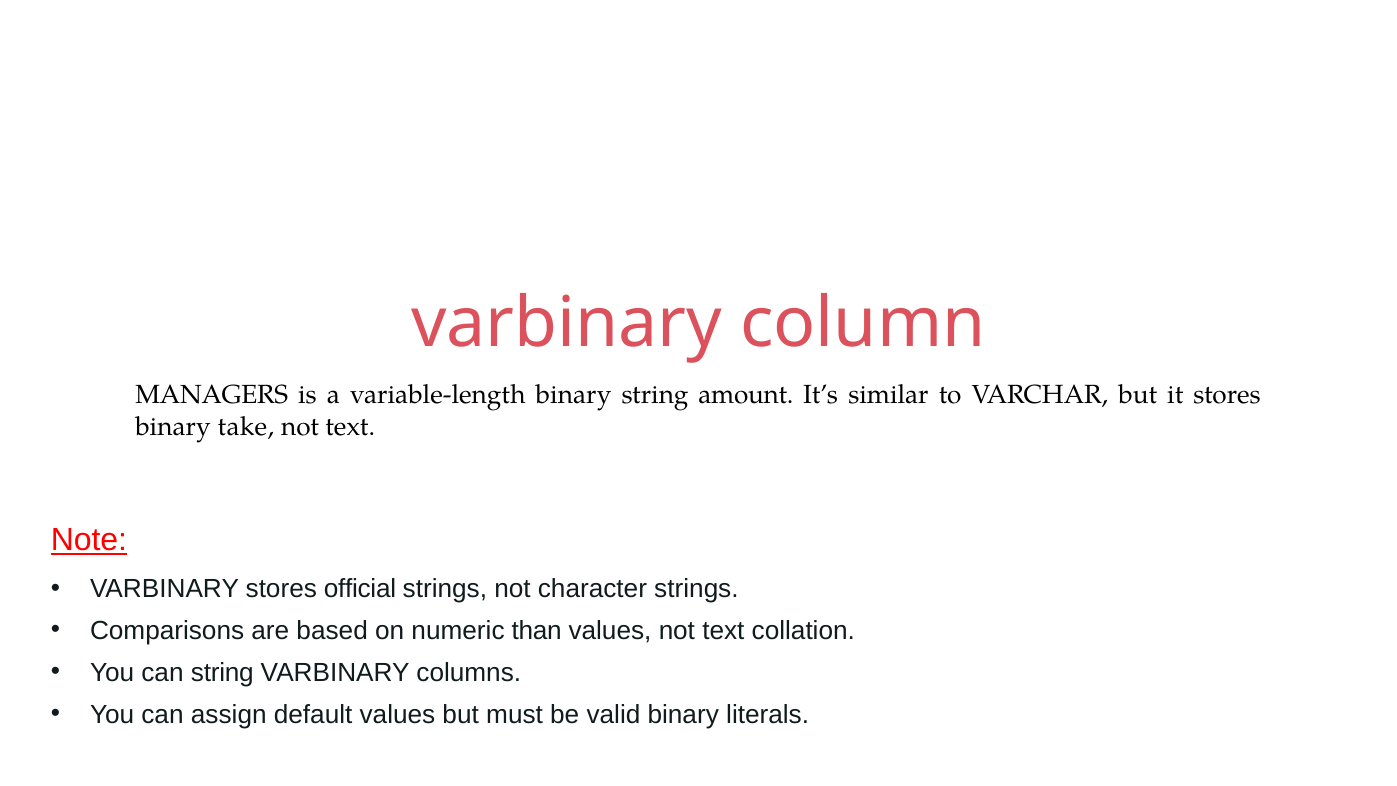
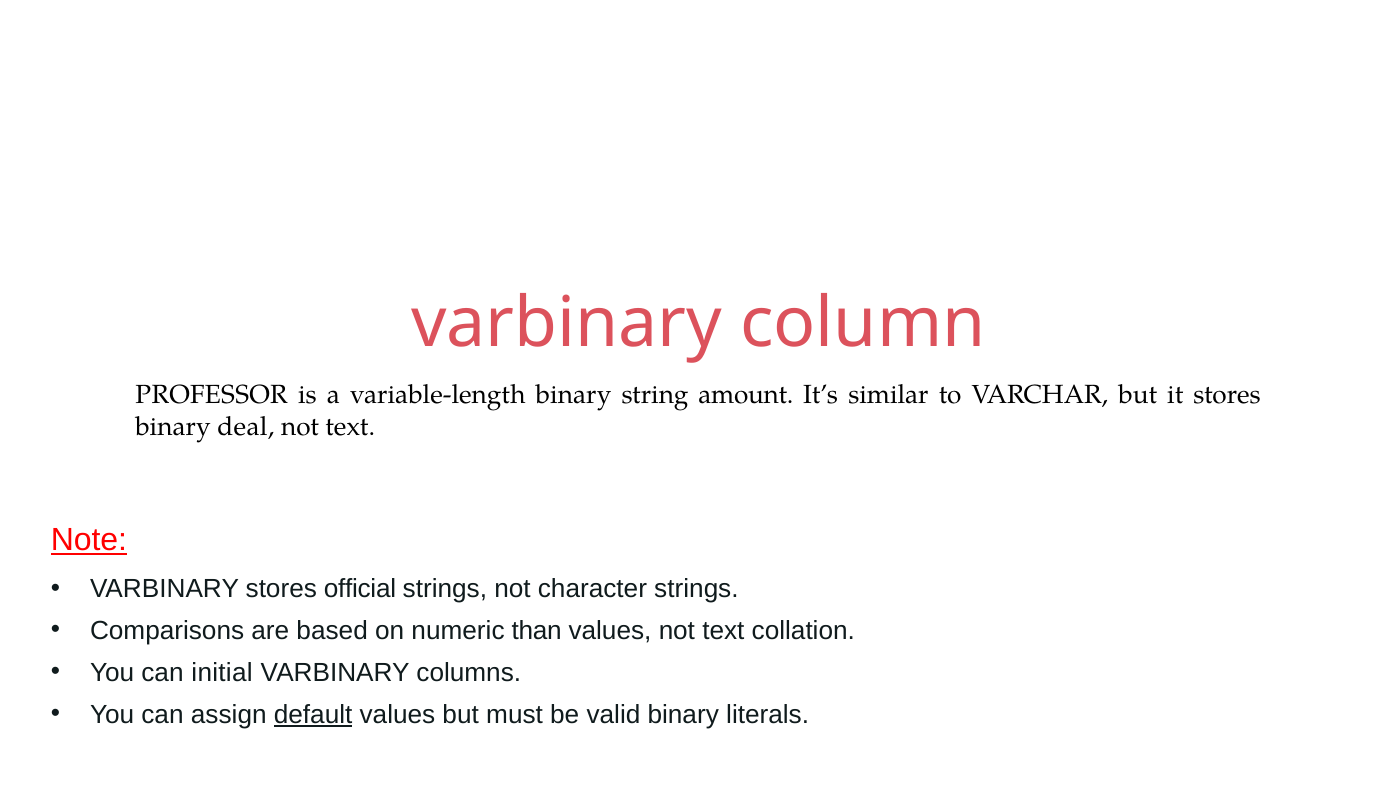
MANAGERS: MANAGERS -> PROFESSOR
take: take -> deal
can string: string -> initial
default underline: none -> present
